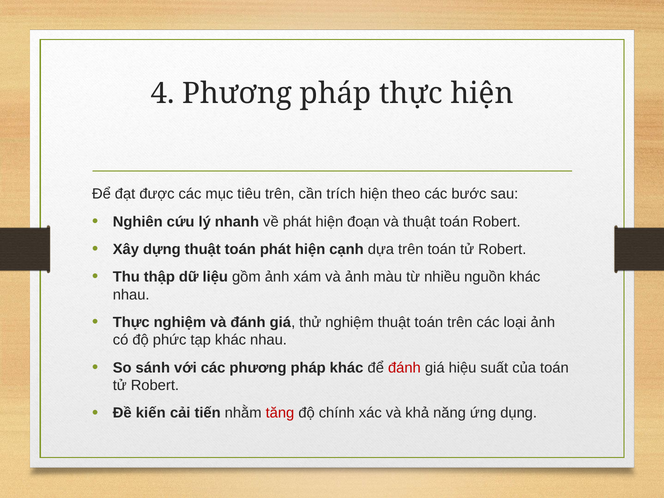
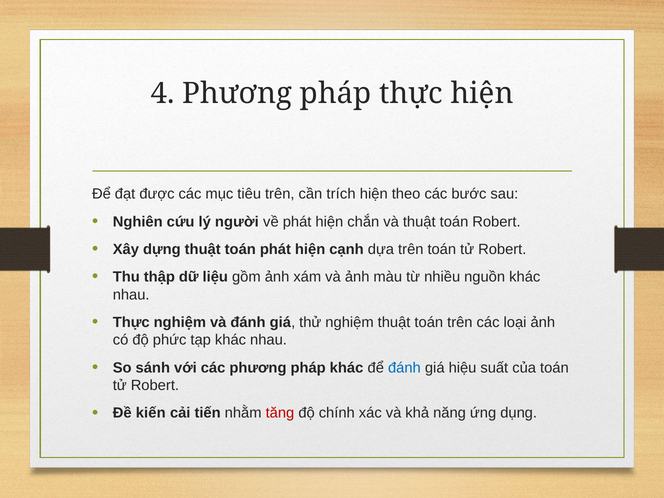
nhanh: nhanh -> người
đoạn: đoạn -> chắn
đánh at (404, 368) colour: red -> blue
